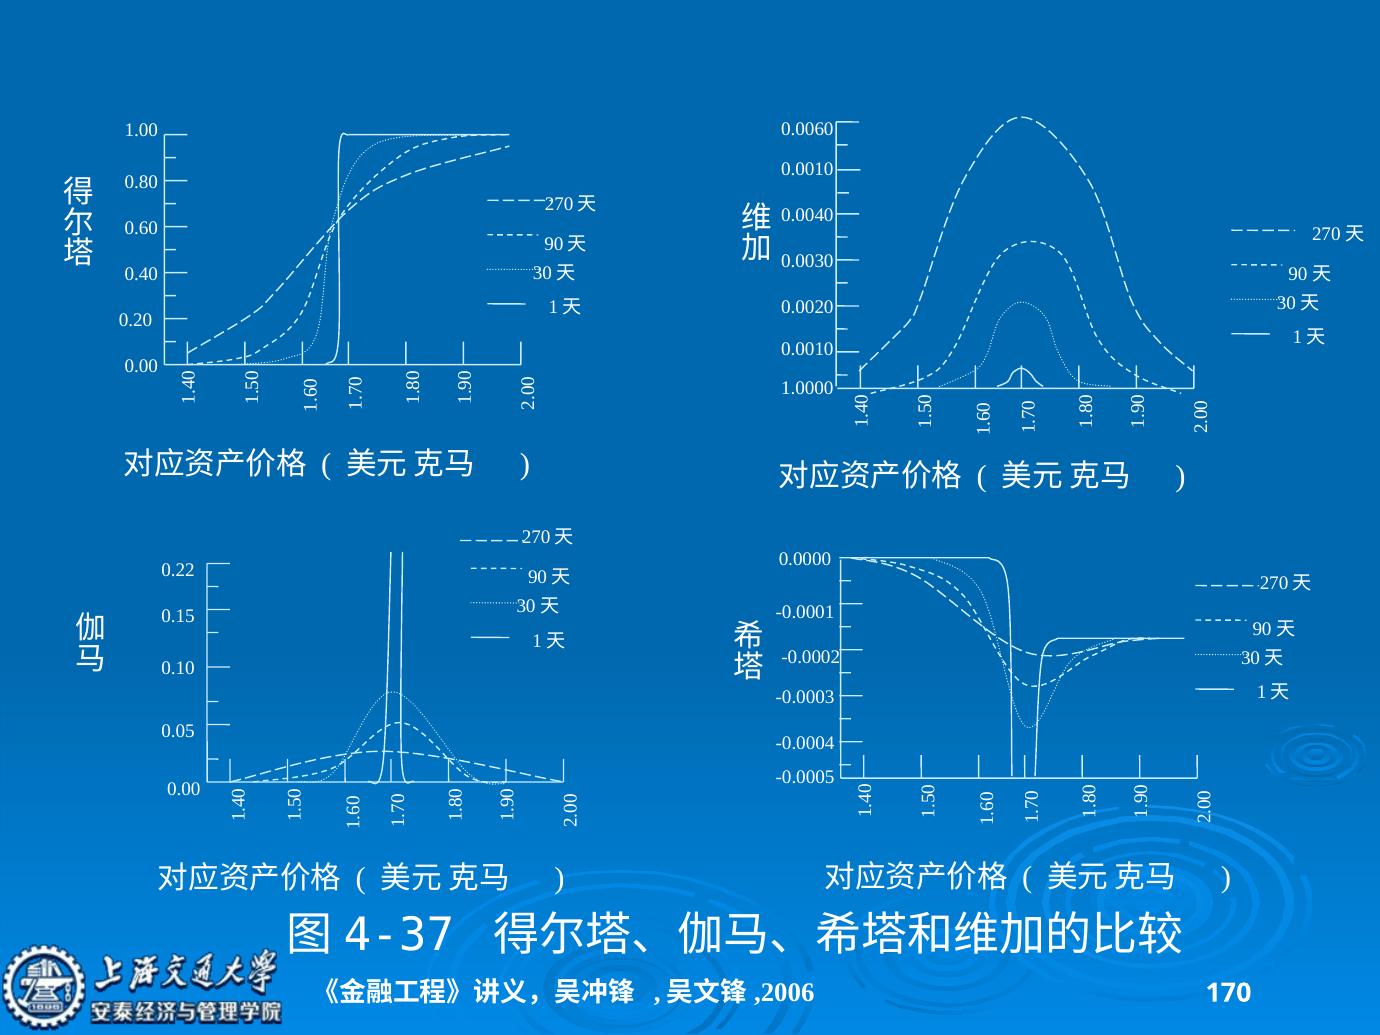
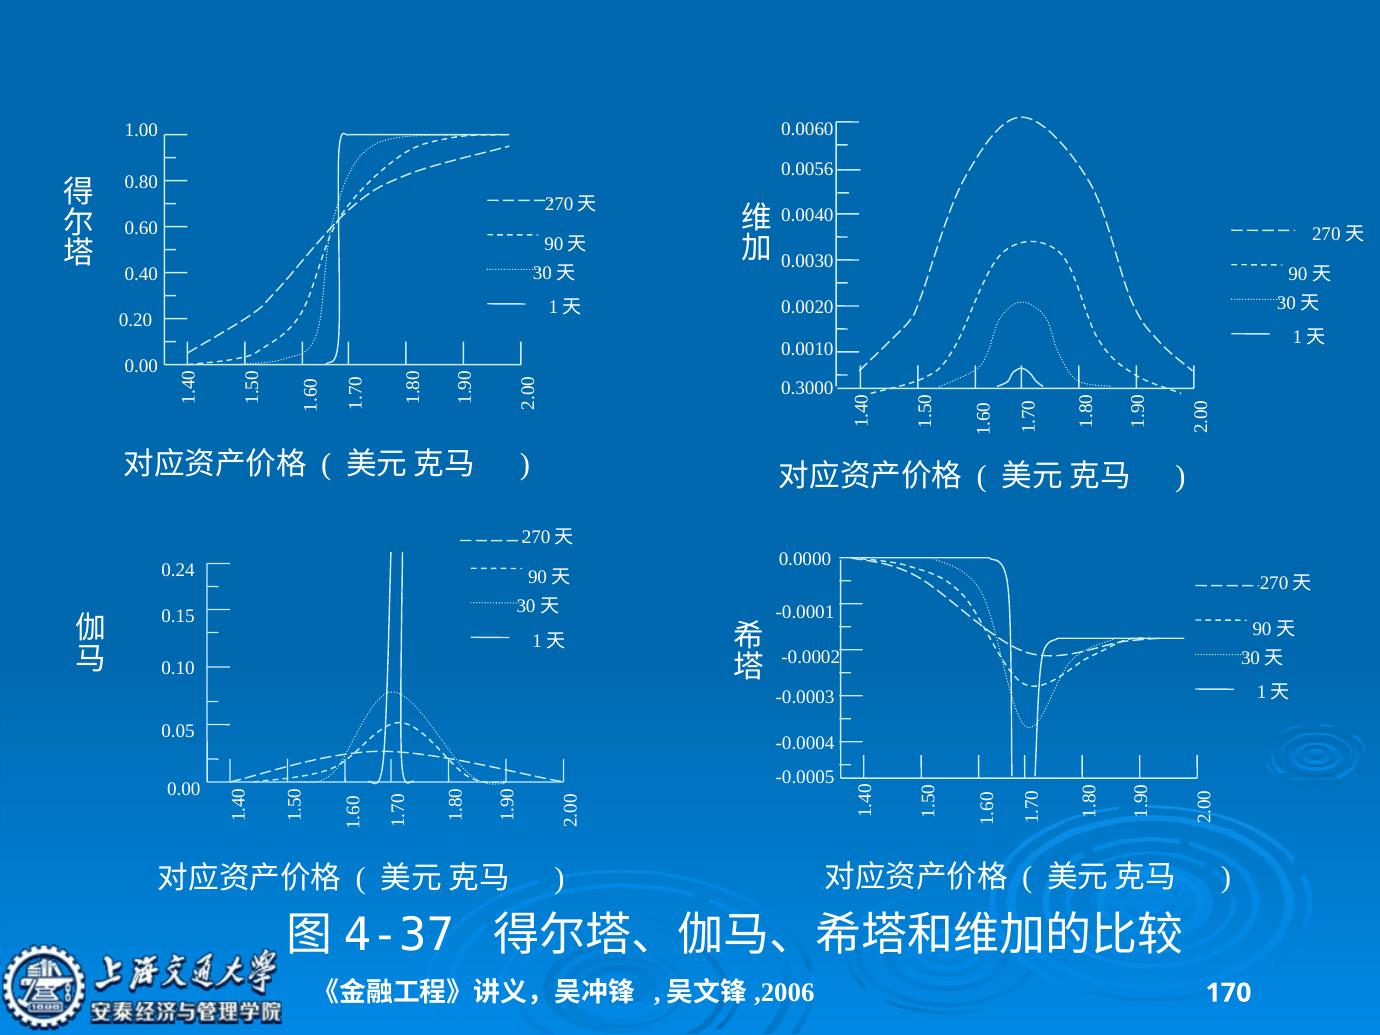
0.0010 at (807, 169): 0.0010 -> 0.0056
1.0000: 1.0000 -> 0.3000
0.22: 0.22 -> 0.24
